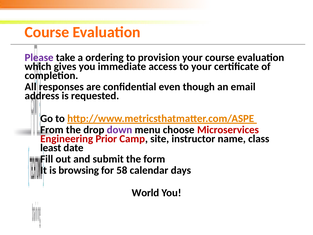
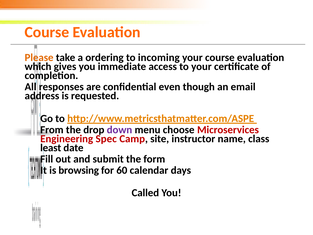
Please colour: purple -> orange
provision: provision -> incoming
Prior: Prior -> Spec
58: 58 -> 60
World: World -> Called
